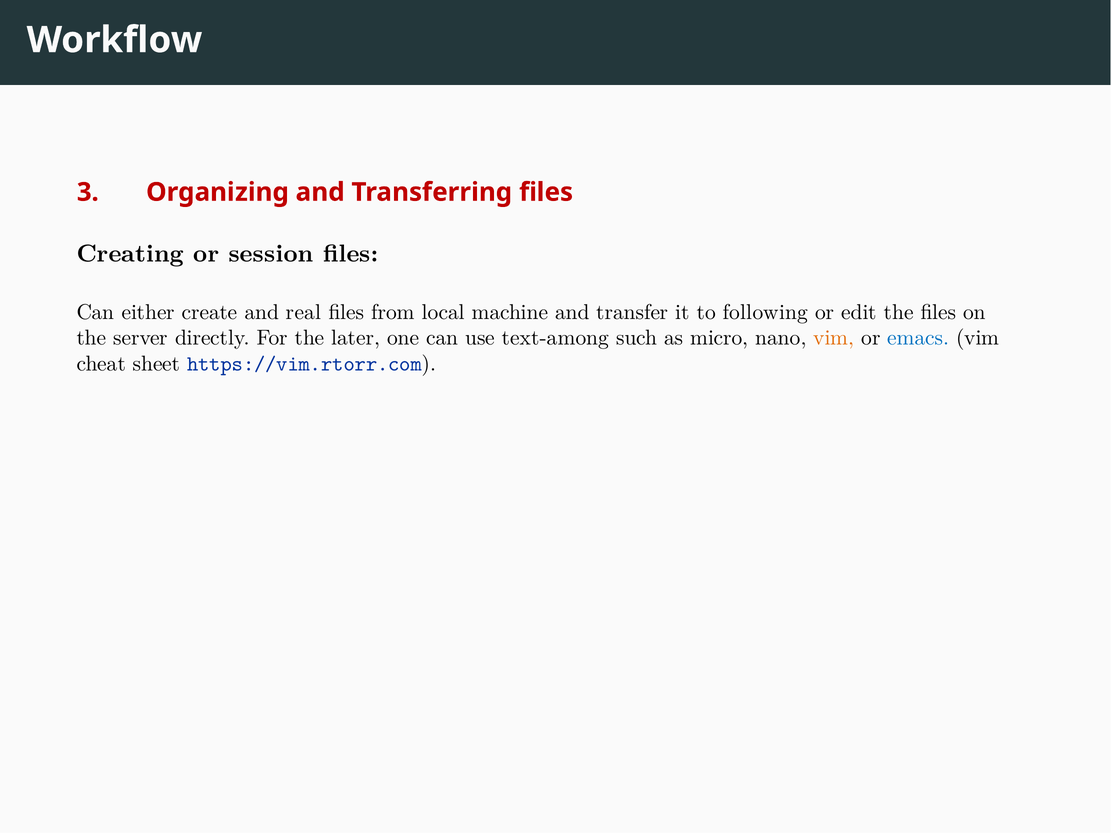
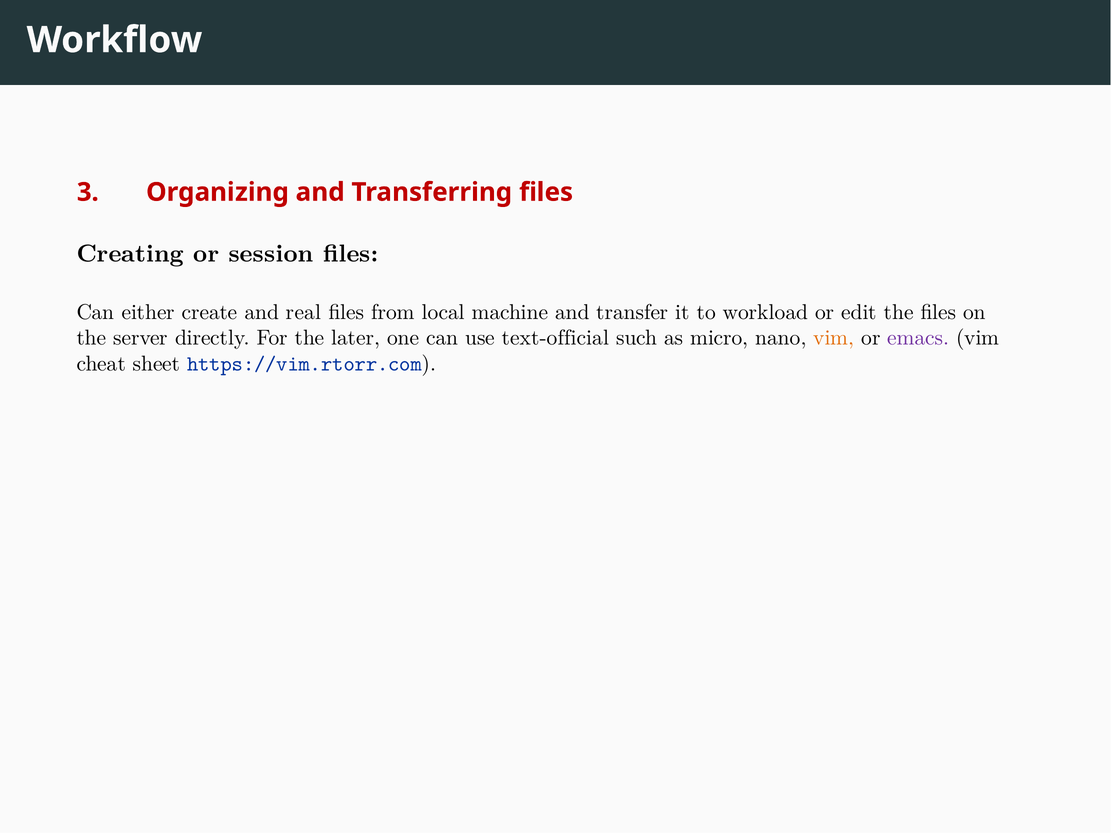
following: following -> workload
text-among: text-among -> text-official
emacs colour: blue -> purple
